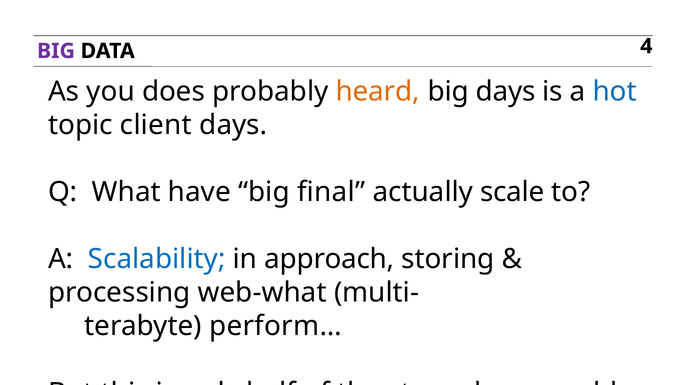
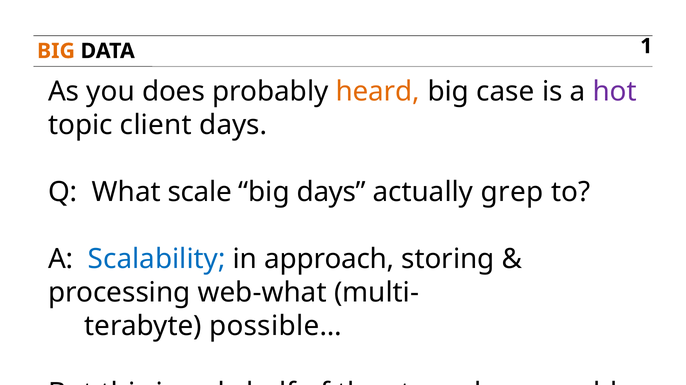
BIG at (56, 51) colour: purple -> orange
4: 4 -> 1
big days: days -> case
hot colour: blue -> purple
have: have -> scale
big final: final -> days
scale: scale -> grep
perform…: perform… -> possible…
